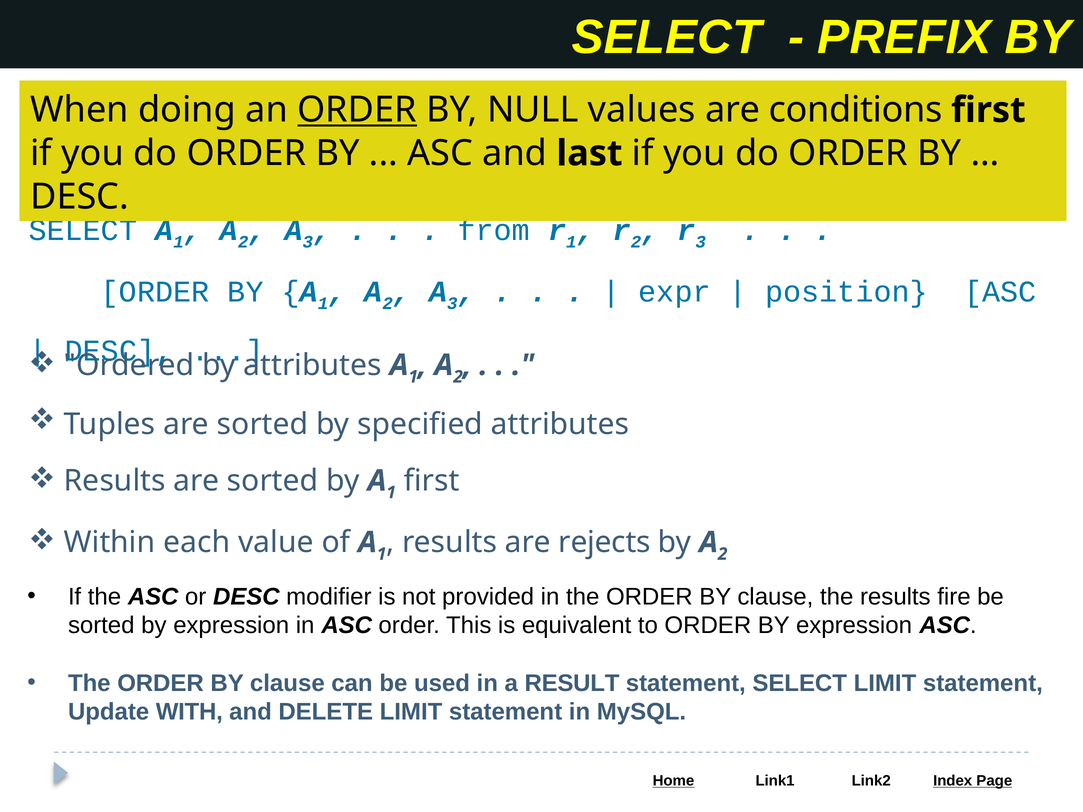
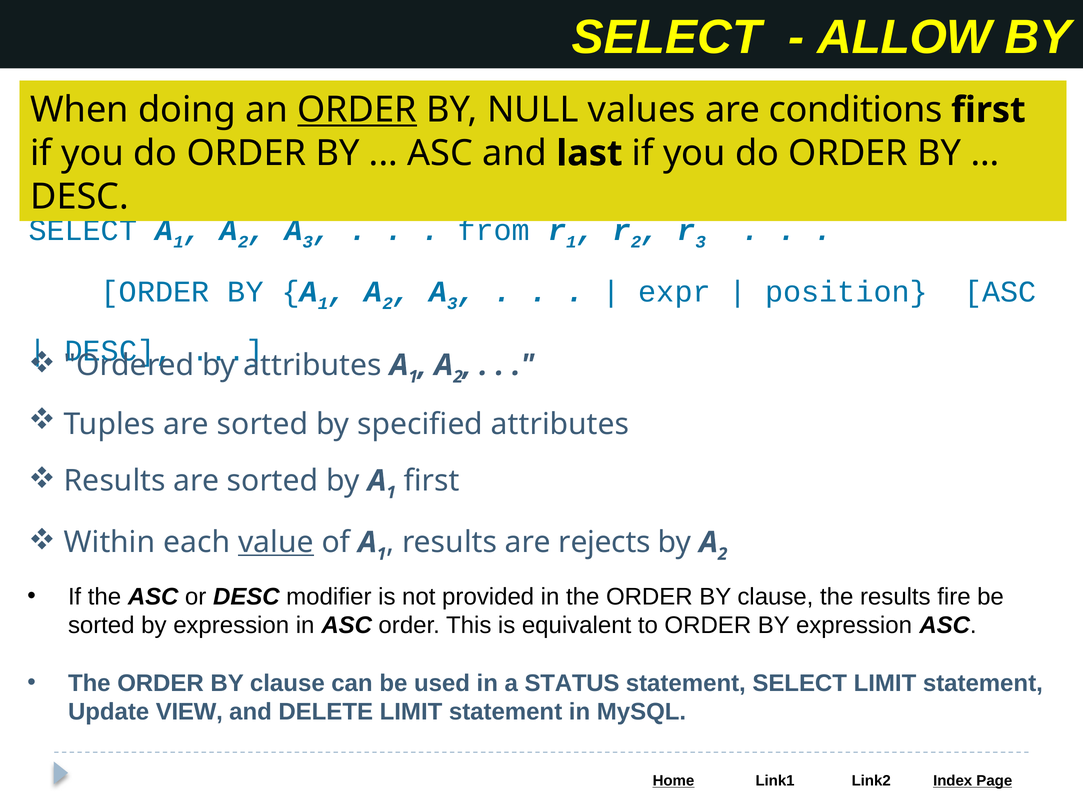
PREFIX: PREFIX -> ALLOW
value underline: none -> present
RESULT: RESULT -> STATUS
WITH: WITH -> VIEW
